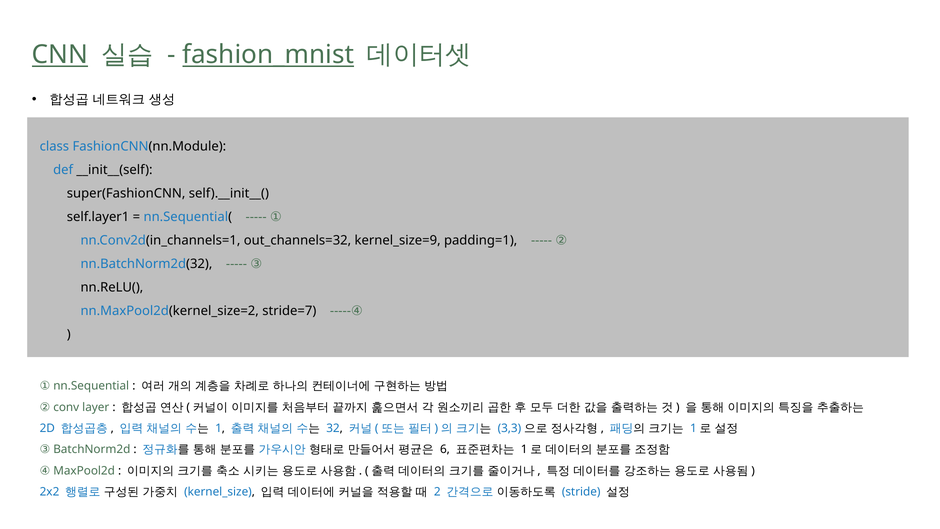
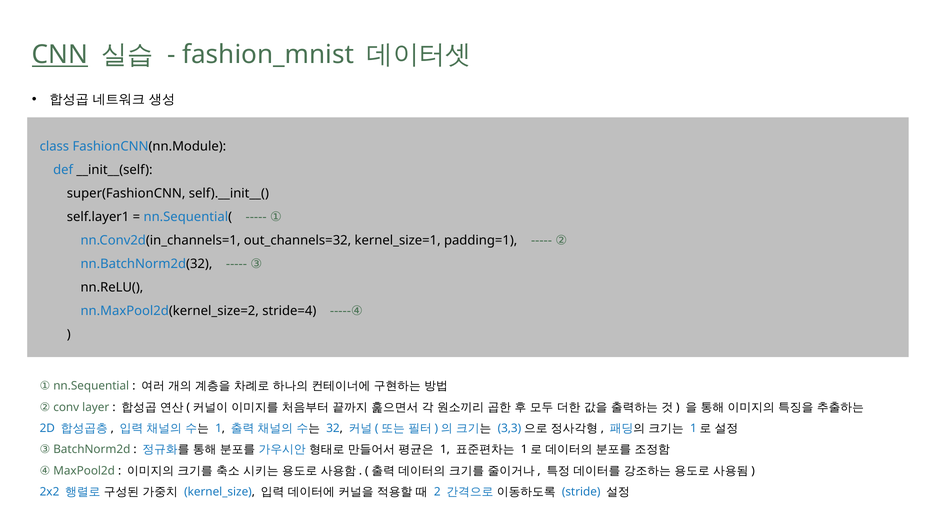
fashion_mnist underline: present -> none
kernel_size=9: kernel_size=9 -> kernel_size=1
stride=7: stride=7 -> stride=4
6 at (445, 449): 6 -> 1
